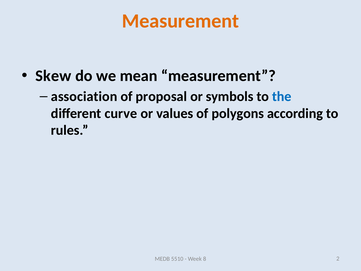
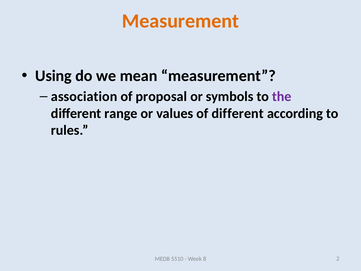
Skew: Skew -> Using
the colour: blue -> purple
curve: curve -> range
of polygons: polygons -> different
